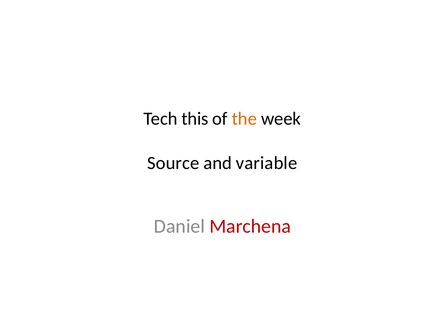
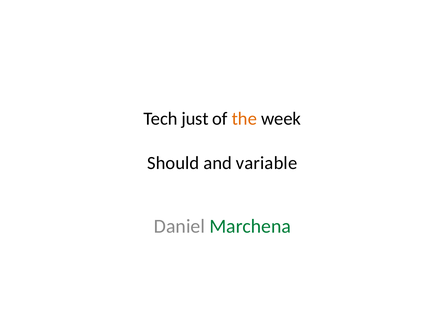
this: this -> just
Source: Source -> Should
Marchena colour: red -> green
